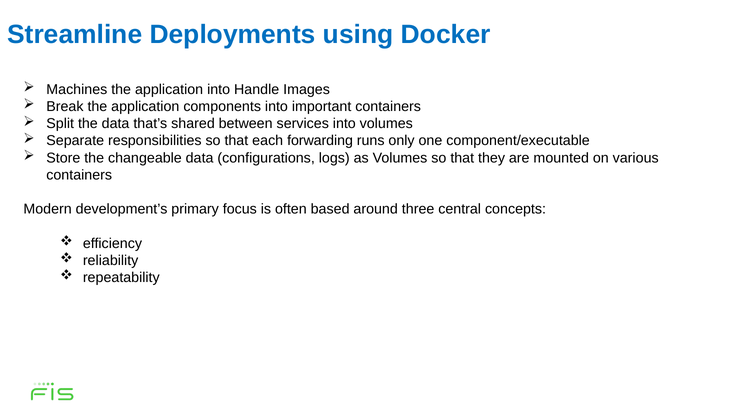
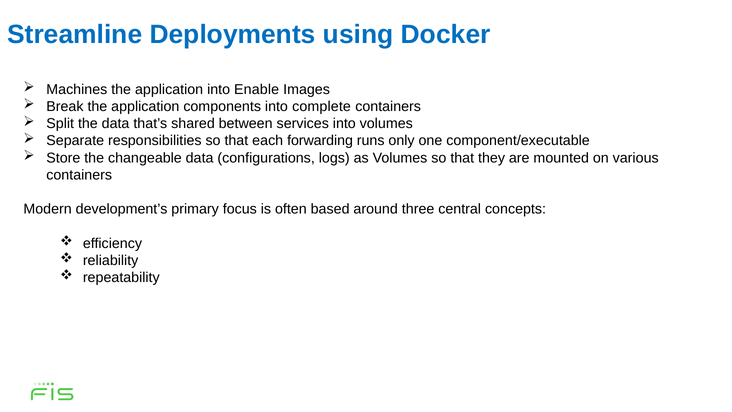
Handle: Handle -> Enable
important: important -> complete
